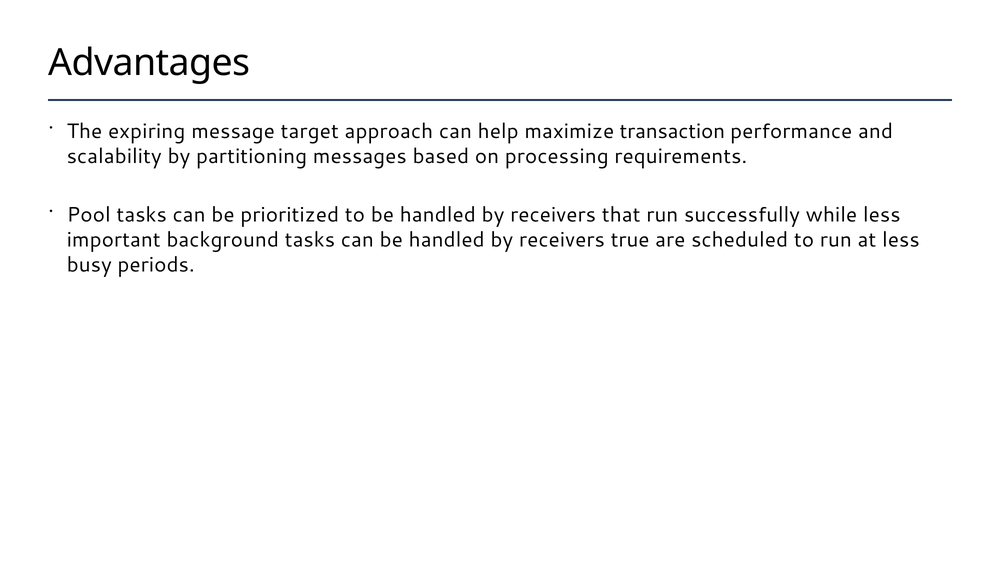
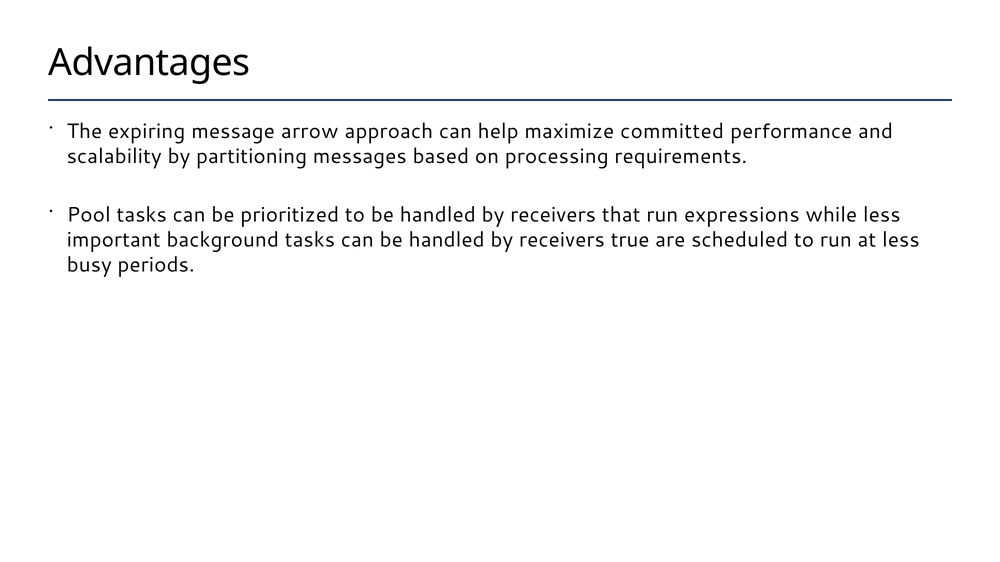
target: target -> arrow
transaction: transaction -> committed
successfully: successfully -> expressions
